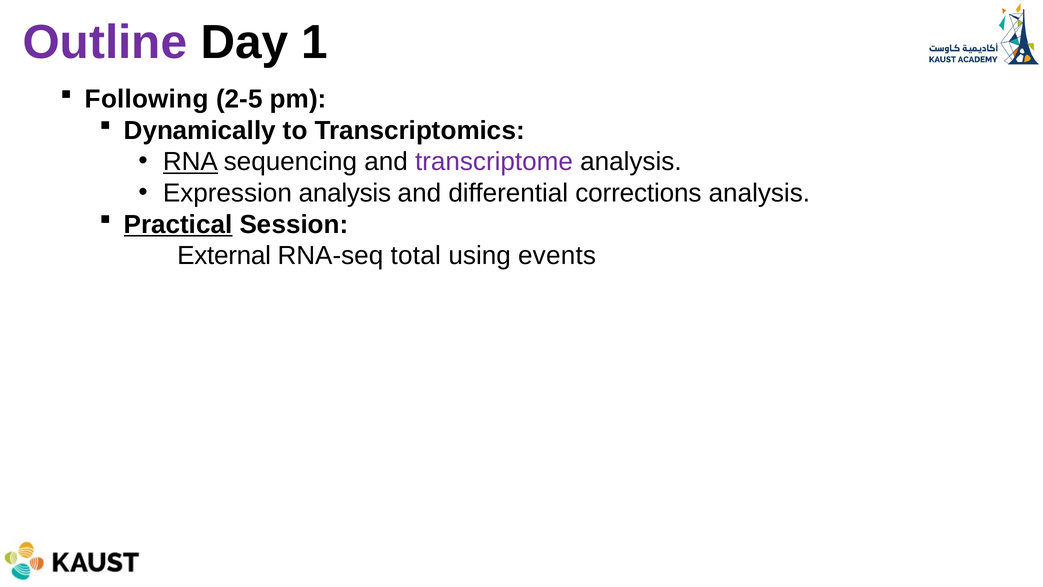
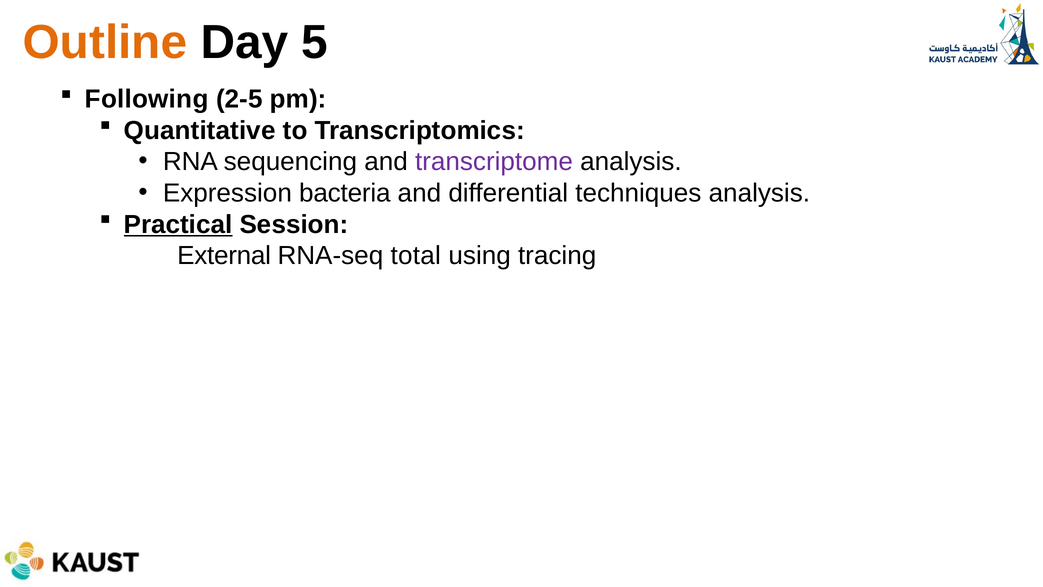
Outline colour: purple -> orange
1: 1 -> 5
Dynamically: Dynamically -> Quantitative
RNA underline: present -> none
Expression analysis: analysis -> bacteria
corrections: corrections -> techniques
events: events -> tracing
